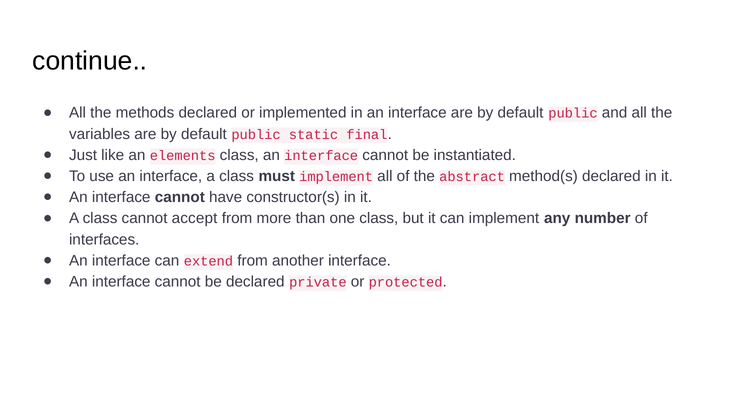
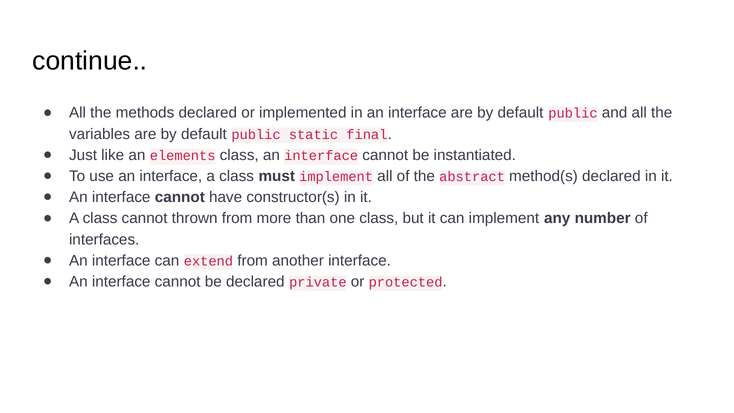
accept: accept -> thrown
